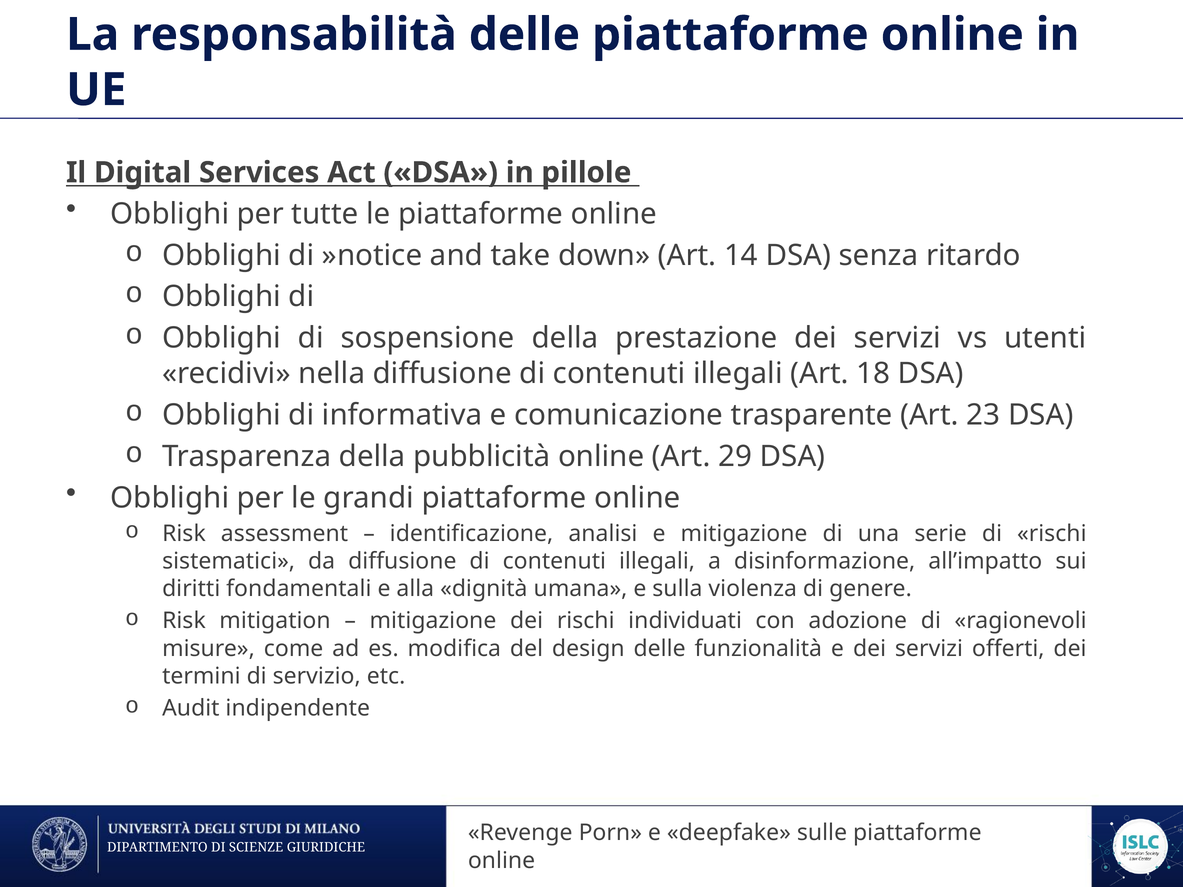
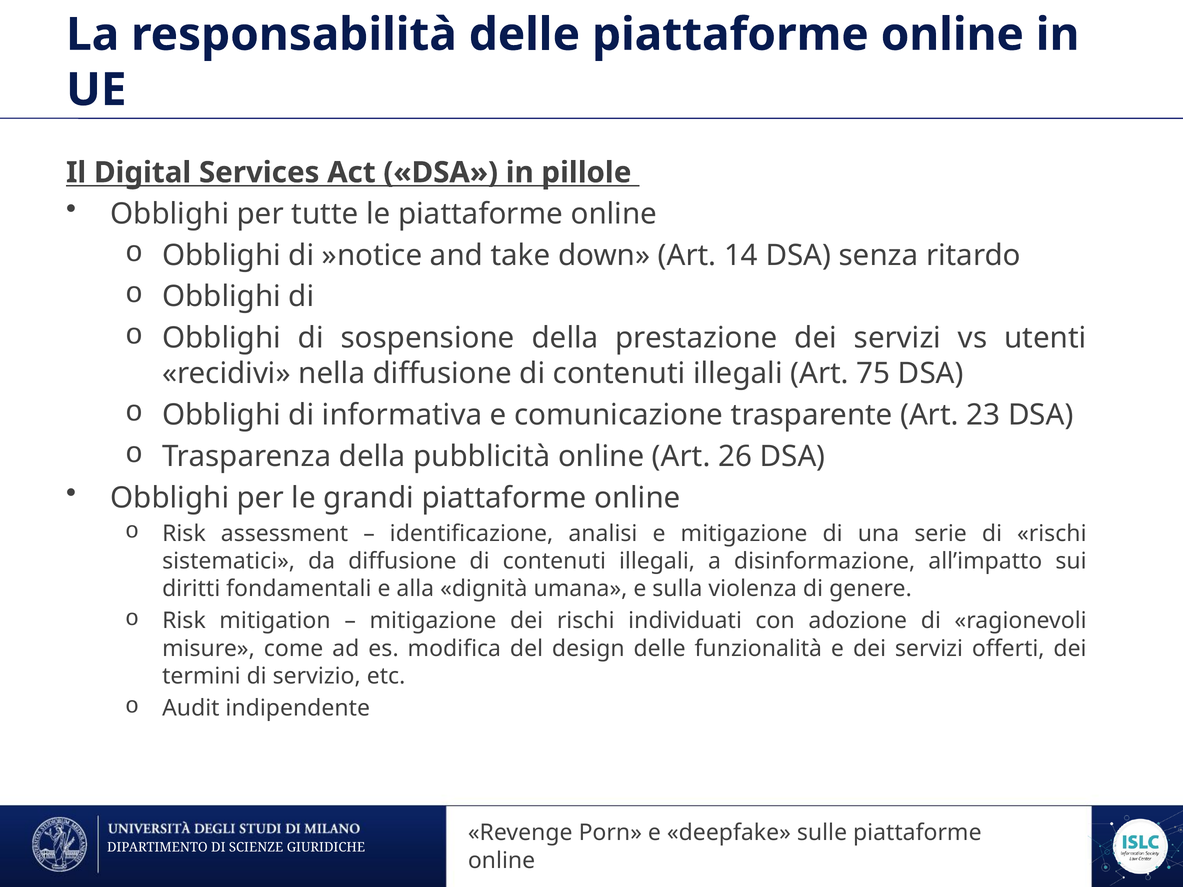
18: 18 -> 75
29: 29 -> 26
